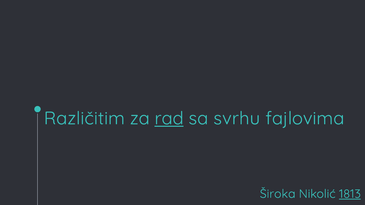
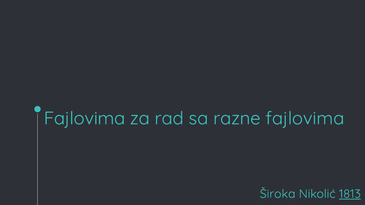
Različitim at (84, 119): Različitim -> Fajlovima
rad underline: present -> none
svrhu: svrhu -> razne
